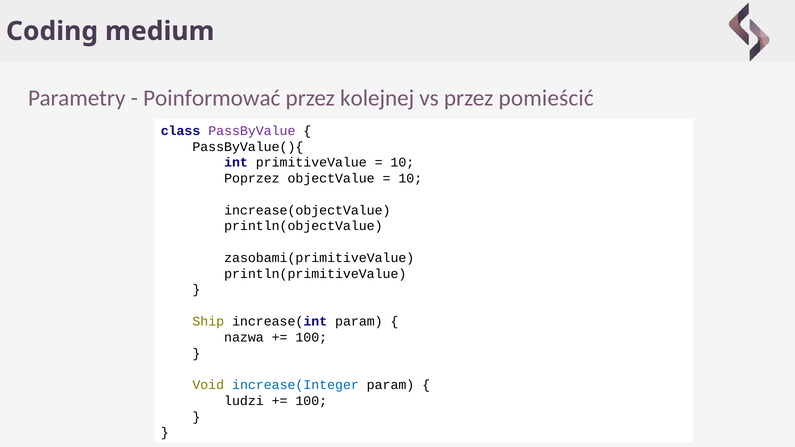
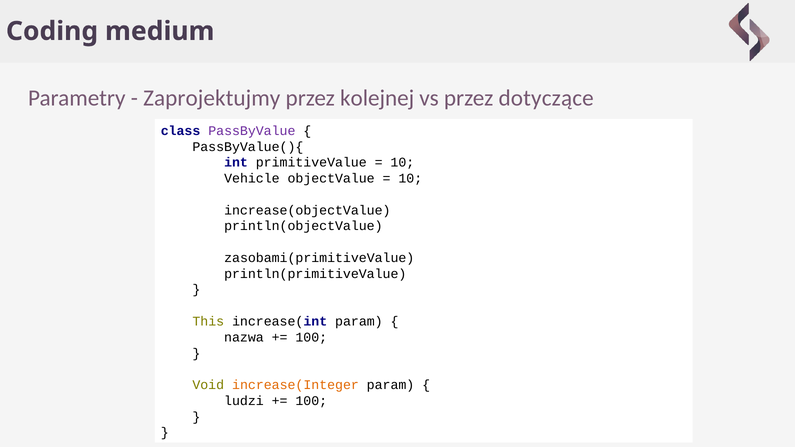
Poinformować: Poinformować -> Zaprojektujmy
pomieścić: pomieścić -> dotyczące
Poprzez: Poprzez -> Vehicle
Ship: Ship -> This
increase(Integer colour: blue -> orange
